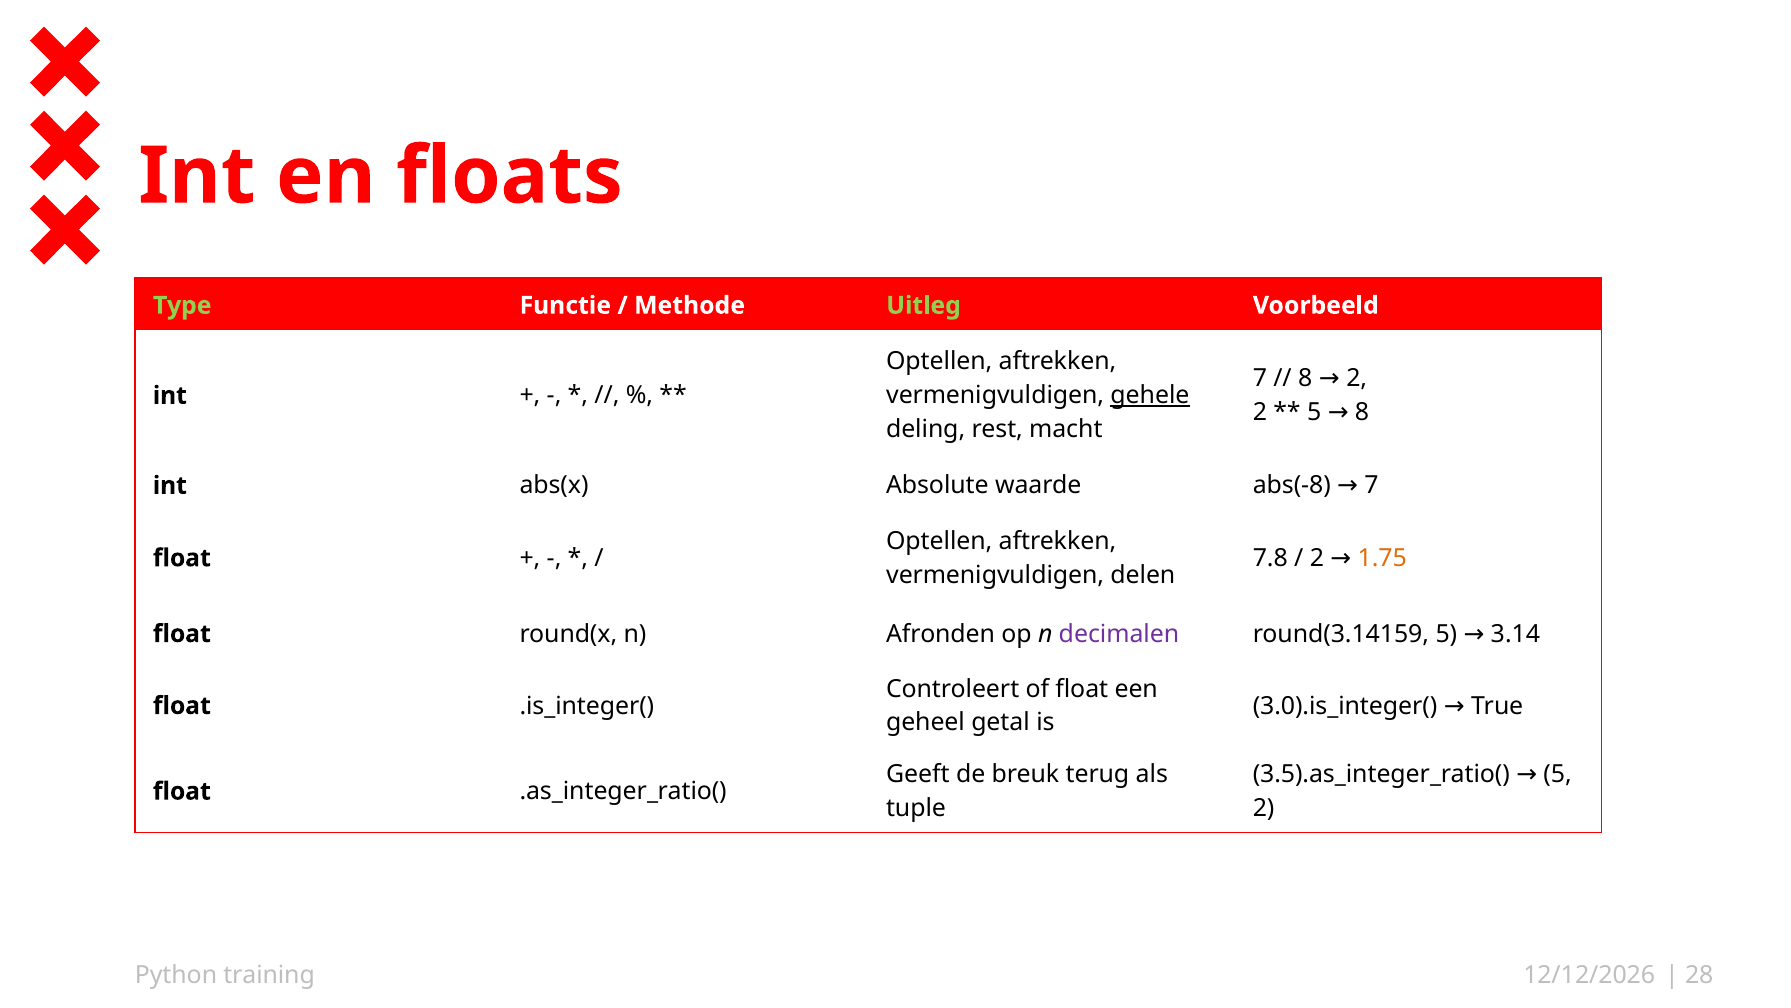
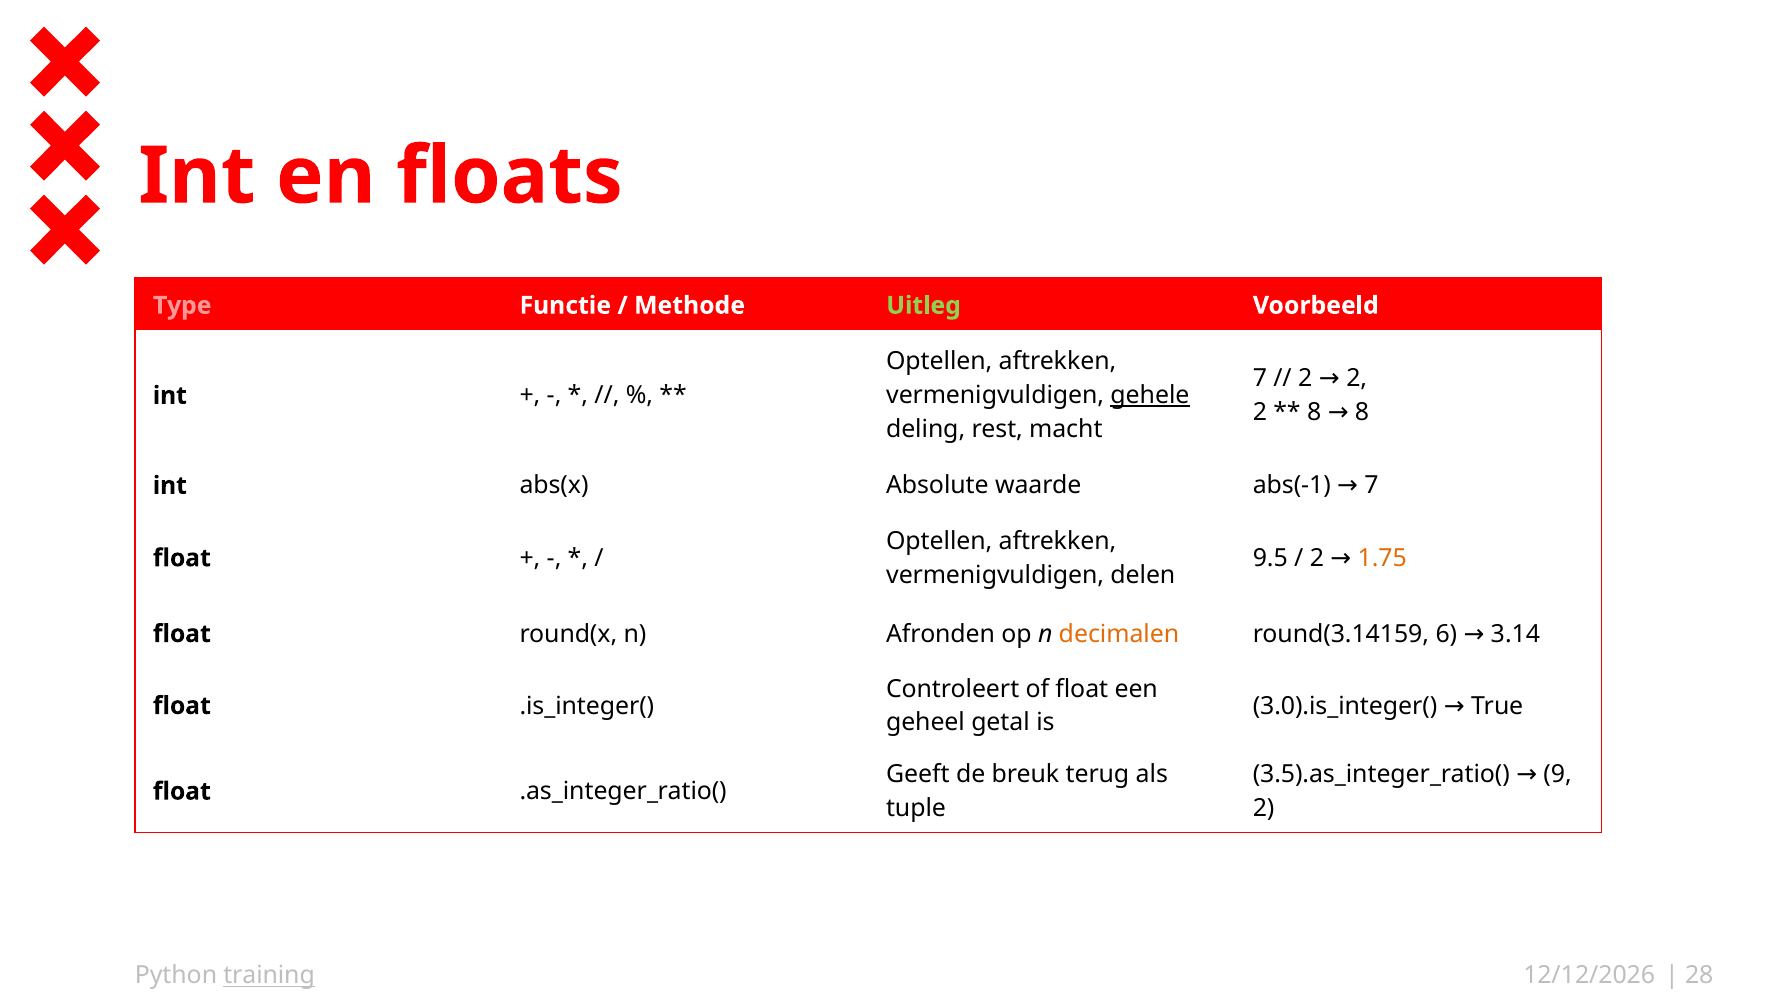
Type colour: light green -> pink
8 at (1305, 378): 8 -> 2
5 at (1314, 412): 5 -> 8
abs(-8: abs(-8 -> abs(-1
7.8: 7.8 -> 9.5
decimalen colour: purple -> orange
round(3.14159 5: 5 -> 6
5 at (1558, 774): 5 -> 9
training underline: none -> present
